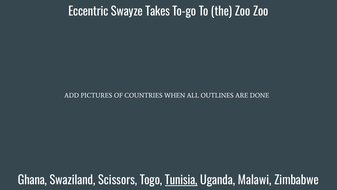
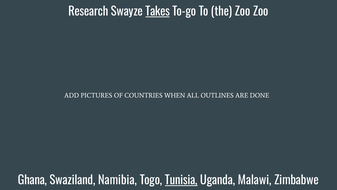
Eccentric: Eccentric -> Research
Takes underline: none -> present
Scissors: Scissors -> Namibia
